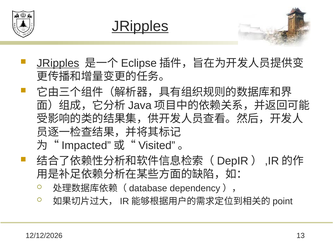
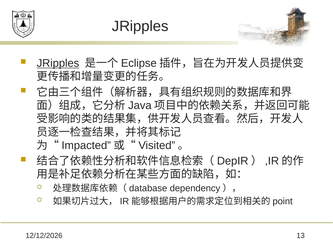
JRipples at (140, 26) underline: present -> none
